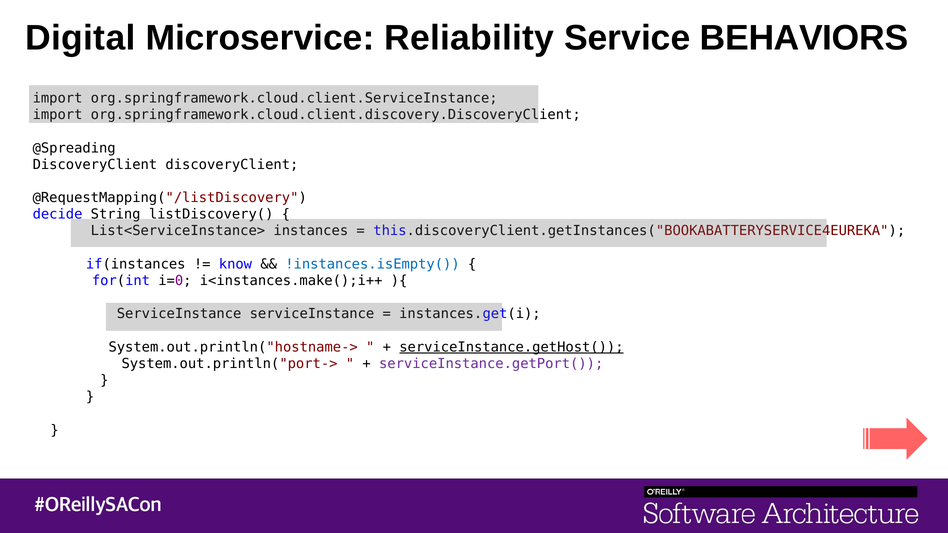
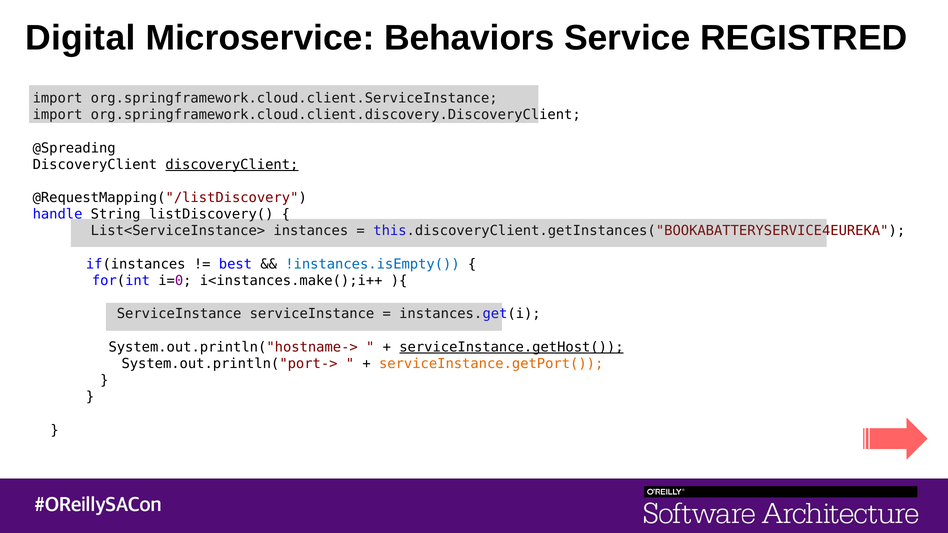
Reliability: Reliability -> Behaviors
BEHAVIORS: BEHAVIORS -> REGISTRED
discoveryClient at (232, 165) underline: none -> present
decide: decide -> handle
know: know -> best
serviceInstance.getPort( colour: purple -> orange
